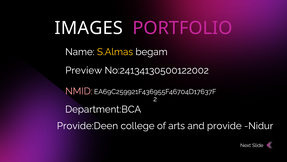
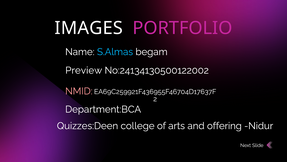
S.Almas colour: yellow -> light blue
Provide:Deen: Provide:Deen -> Quizzes:Deen
provide: provide -> offering
